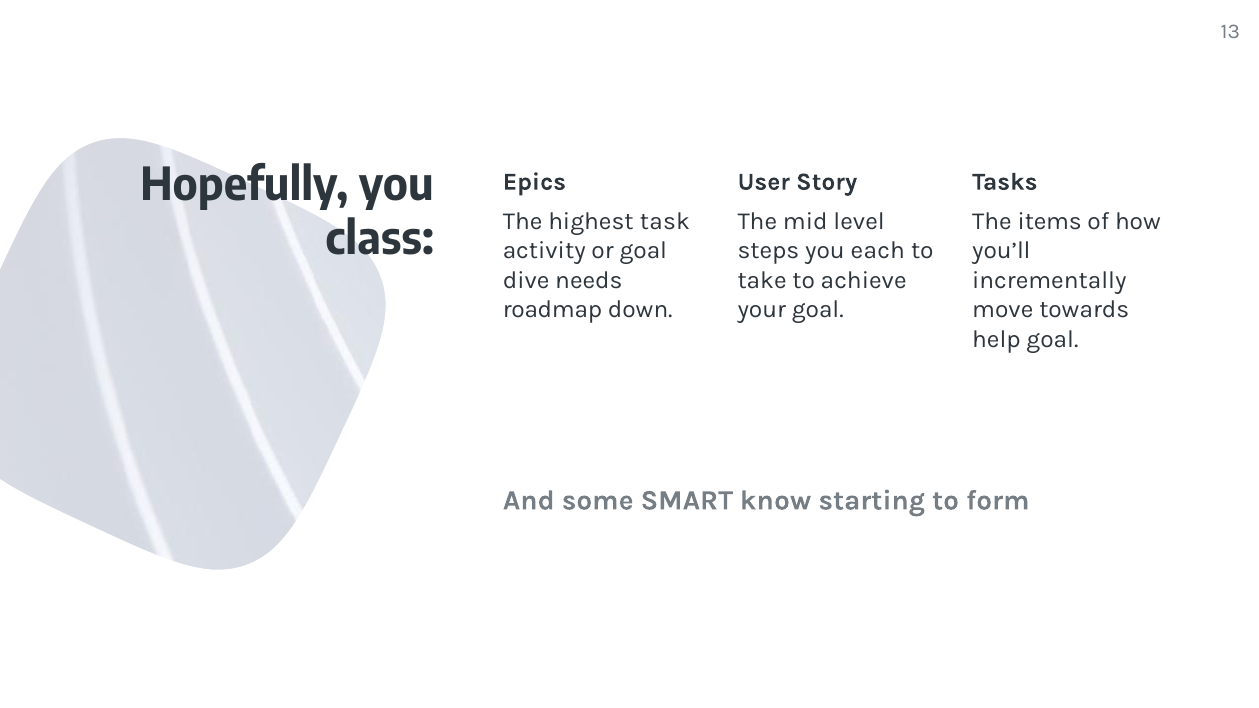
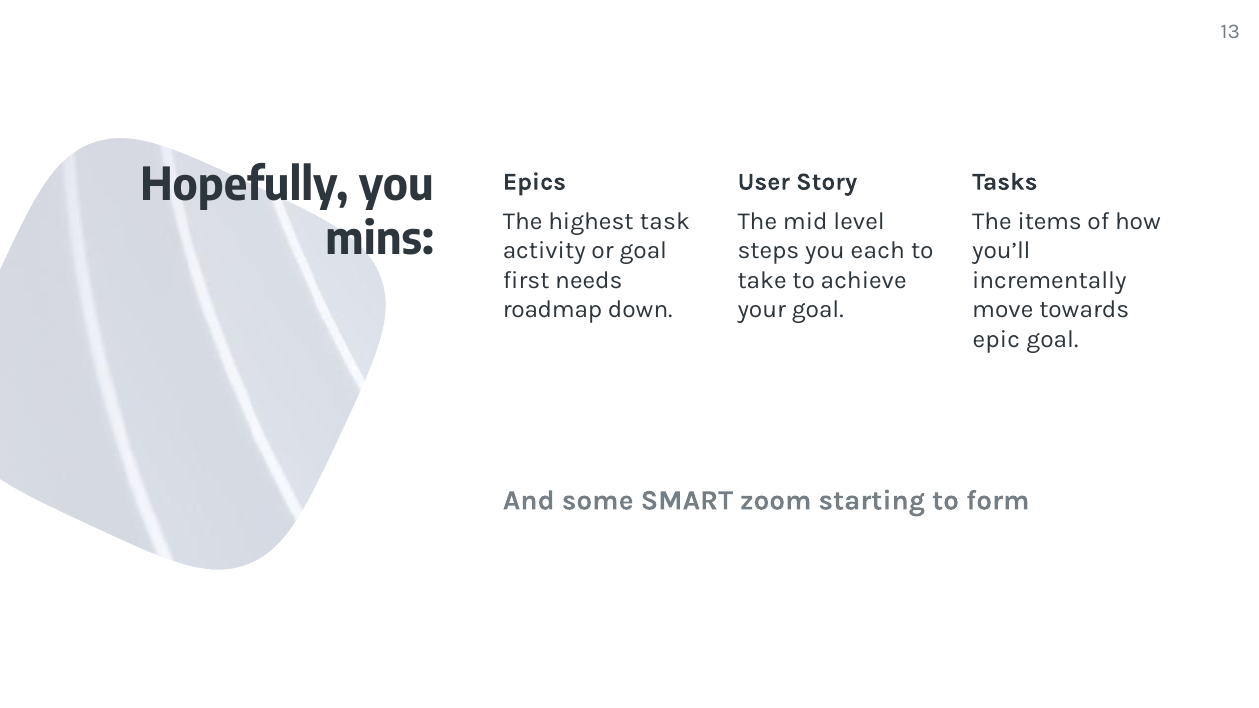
class: class -> mins
dive: dive -> first
help: help -> epic
know: know -> zoom
